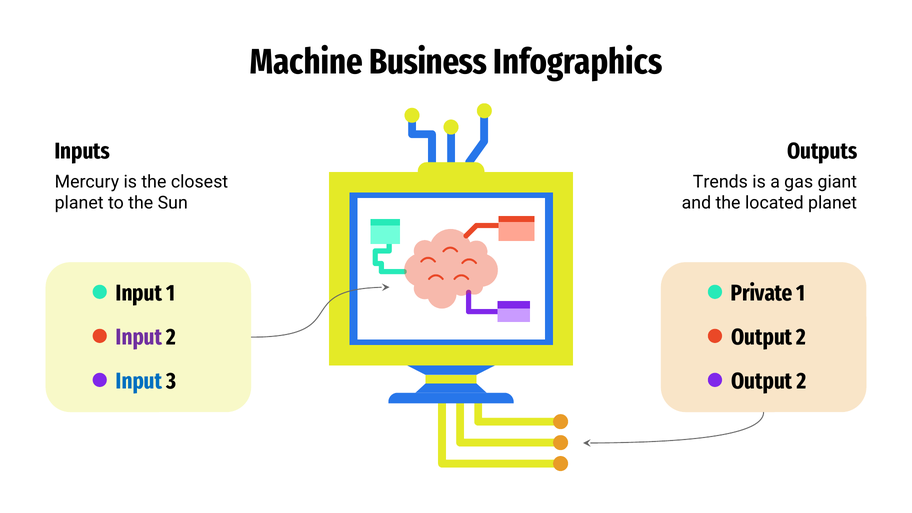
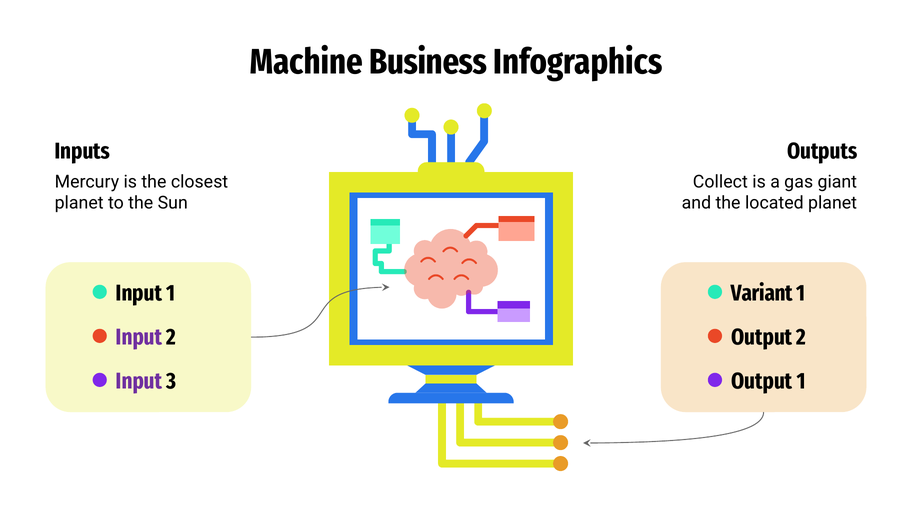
Trends: Trends -> Collect
Private: Private -> Variant
Input at (139, 381) colour: blue -> purple
2 at (801, 381): 2 -> 1
